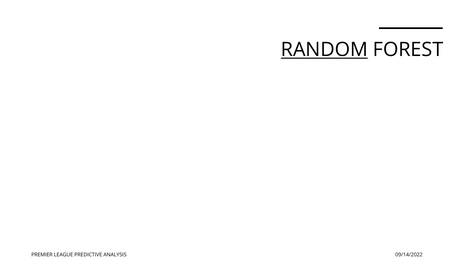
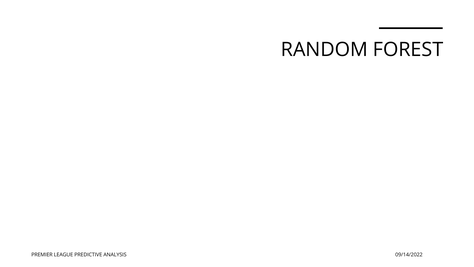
RANDOM underline: present -> none
